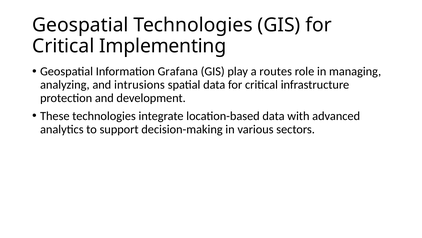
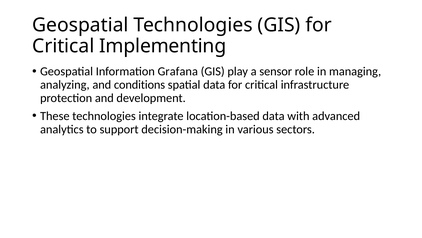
routes: routes -> sensor
intrusions: intrusions -> conditions
